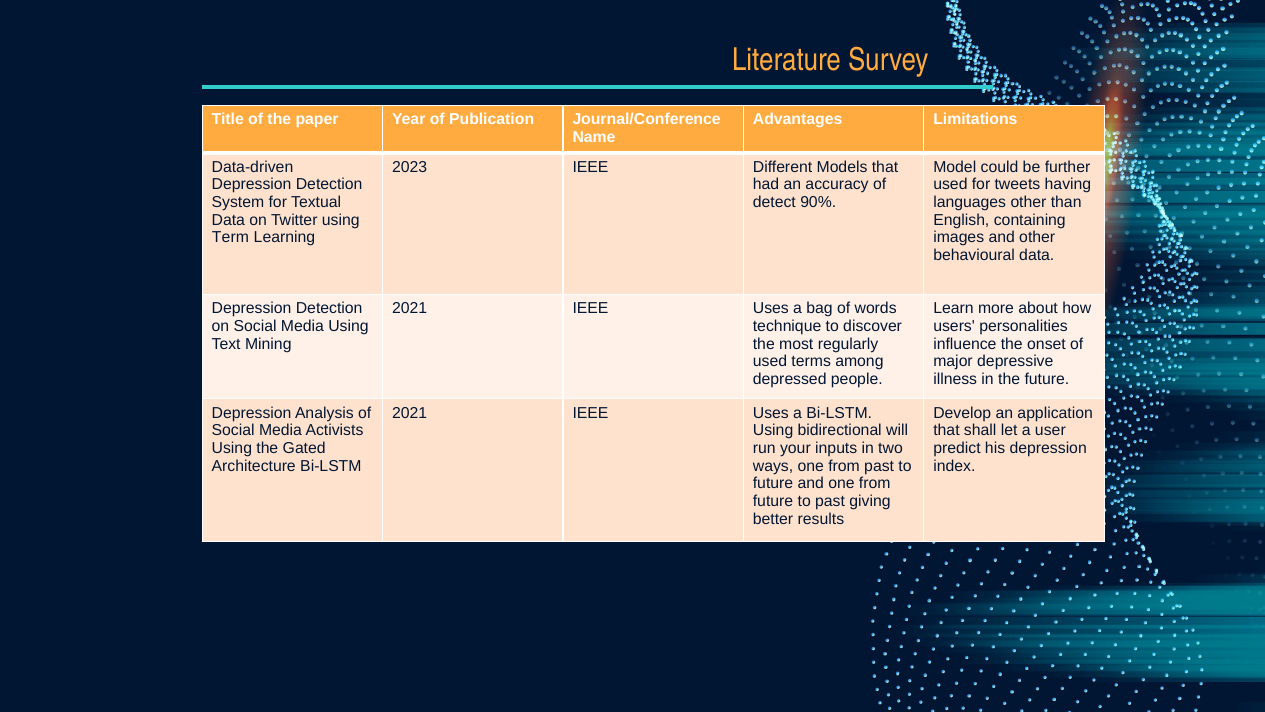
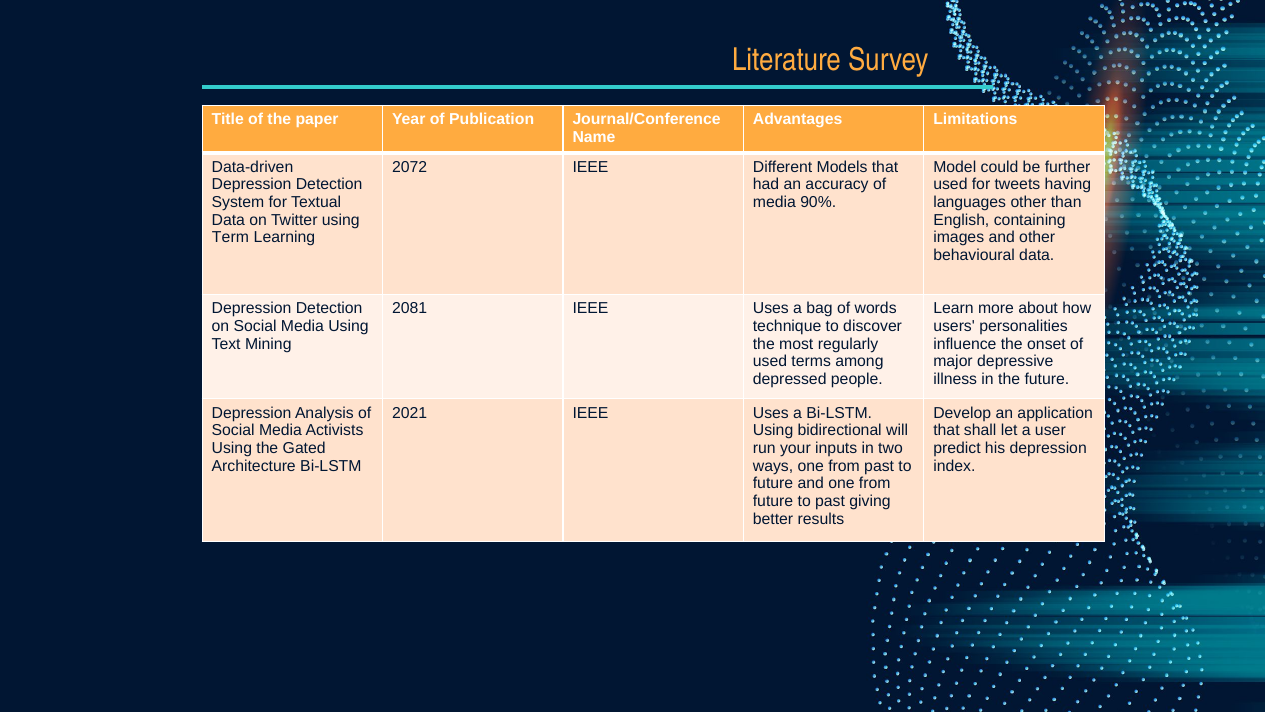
2023: 2023 -> 2072
detect at (774, 202): detect -> media
2021 at (410, 308): 2021 -> 2081
